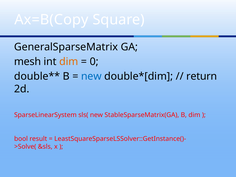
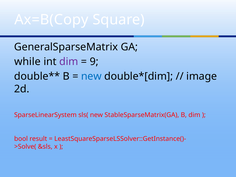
mesh: mesh -> while
dim at (69, 62) colour: orange -> purple
0: 0 -> 9
return: return -> image
